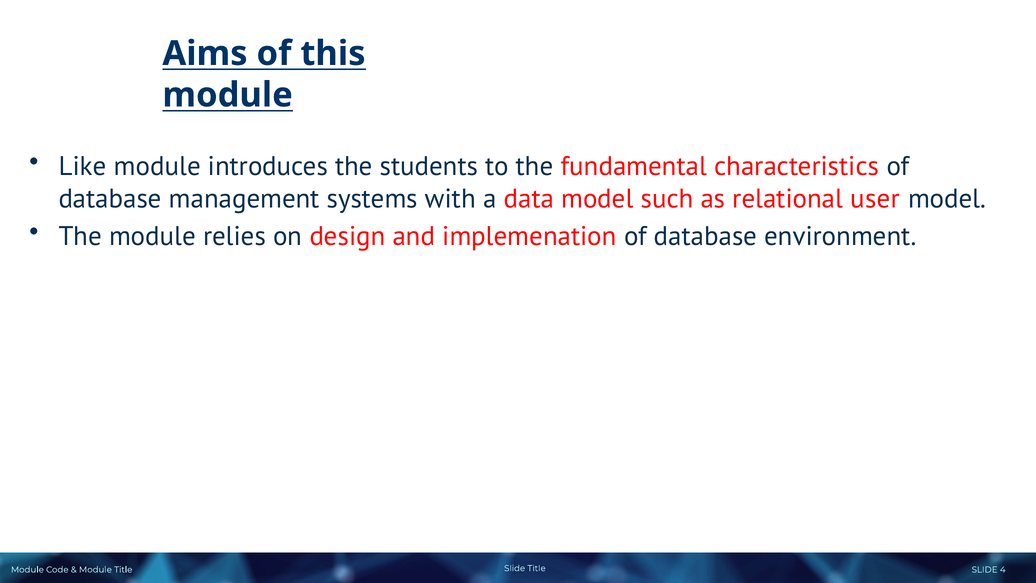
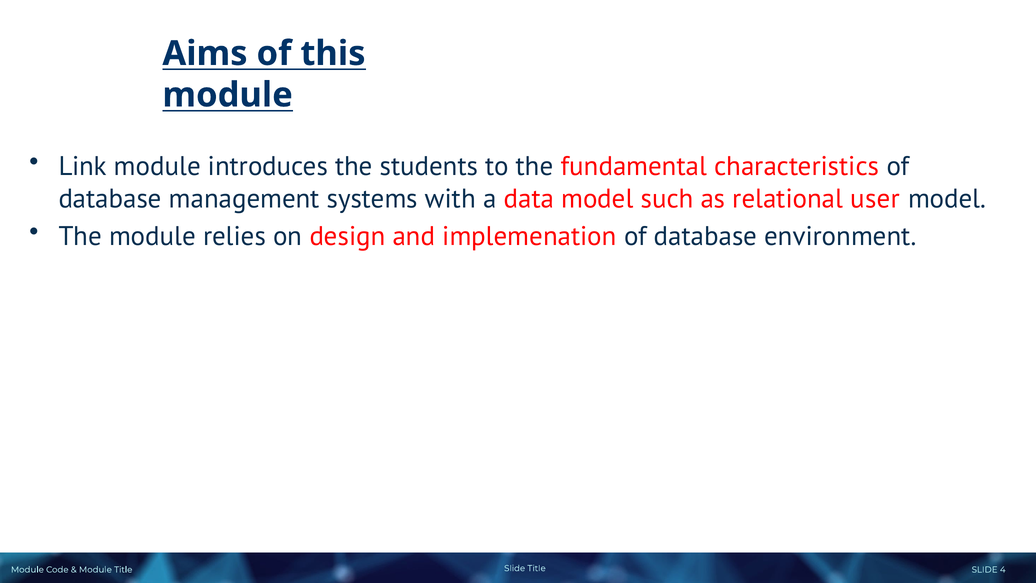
Like: Like -> Link
